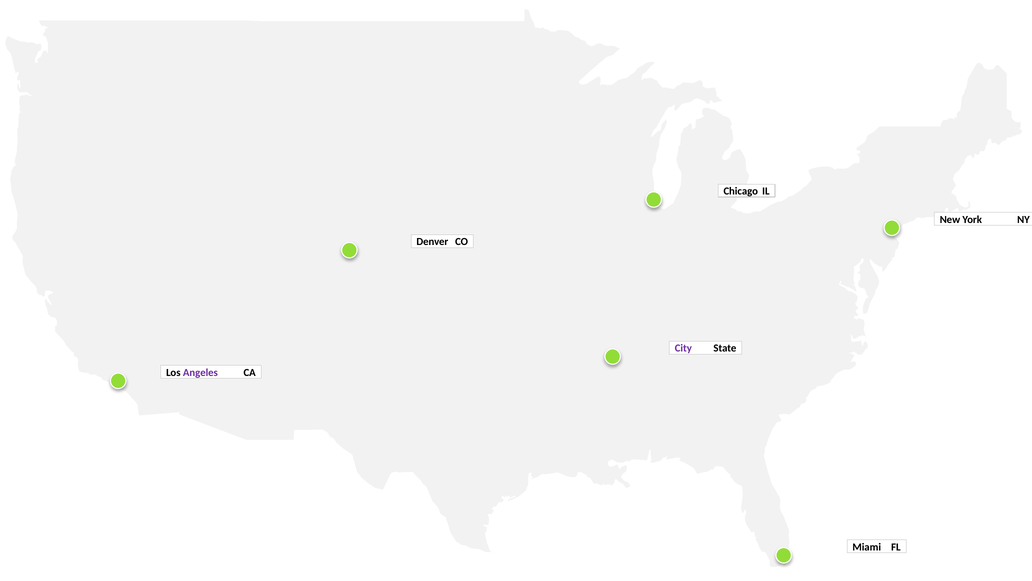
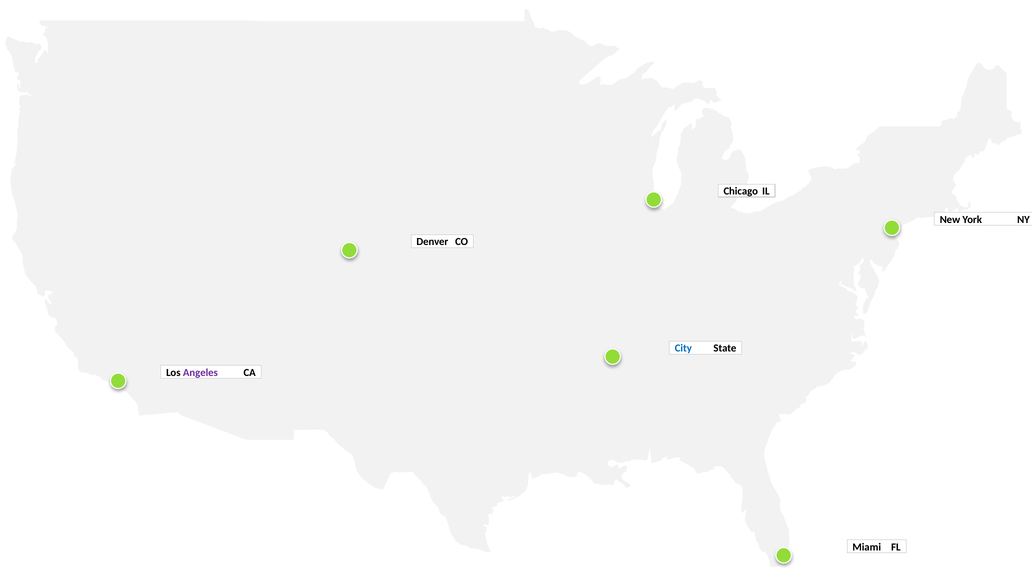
City colour: purple -> blue
